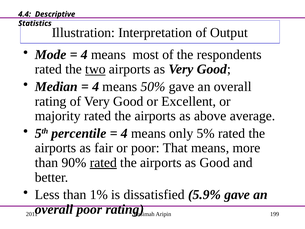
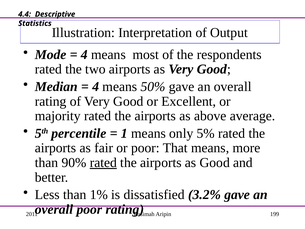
two underline: present -> none
4 at (124, 133): 4 -> 1
5.9%: 5.9% -> 3.2%
